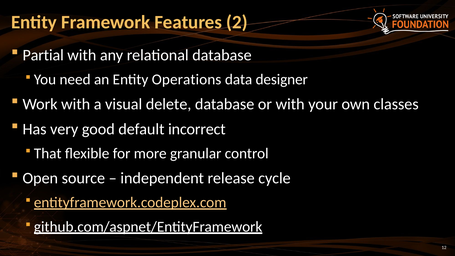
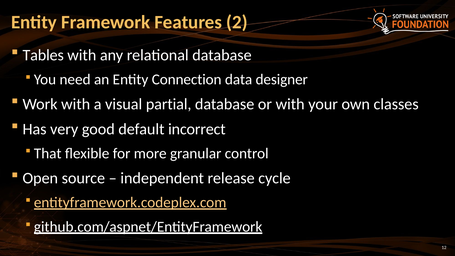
Partial: Partial -> Tables
Operations: Operations -> Connection
delete: delete -> partial
